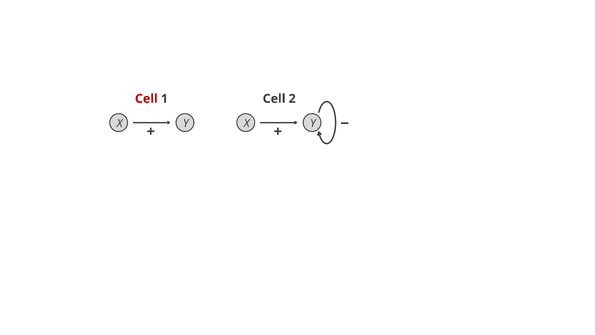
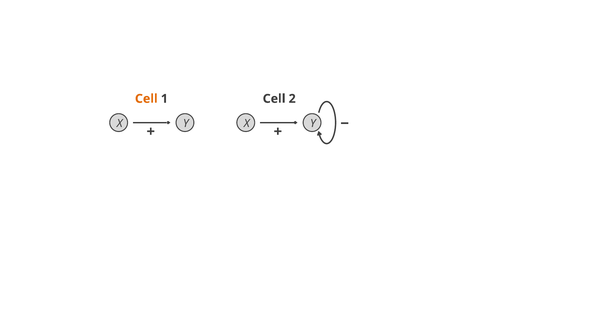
Cell at (146, 99) colour: red -> orange
